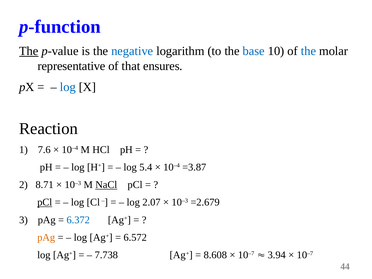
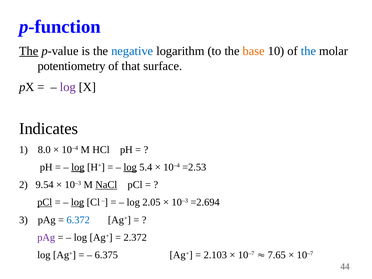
base colour: blue -> orange
representative: representative -> potentiometry
ensures: ensures -> surface
log at (68, 87) colour: blue -> purple
Reaction: Reaction -> Indicates
7.6: 7.6 -> 8.0
log at (78, 167) underline: none -> present
log at (130, 167) underline: none -> present
=3.87: =3.87 -> =2.53
8.71: 8.71 -> 9.54
log at (78, 202) underline: none -> present
2.07: 2.07 -> 2.05
=2.679: =2.679 -> =2.694
pAg at (46, 237) colour: orange -> purple
6.572: 6.572 -> 2.372
7.738: 7.738 -> 6.375
8.608: 8.608 -> 2.103
3.94: 3.94 -> 7.65
